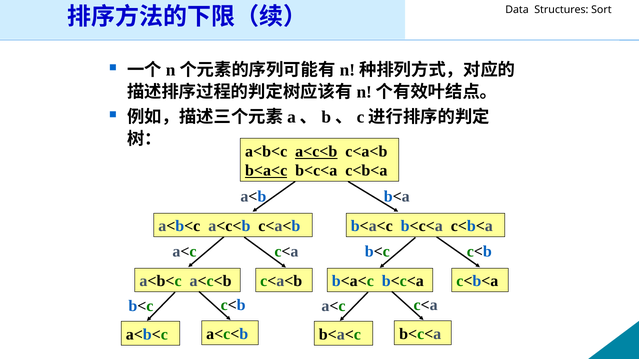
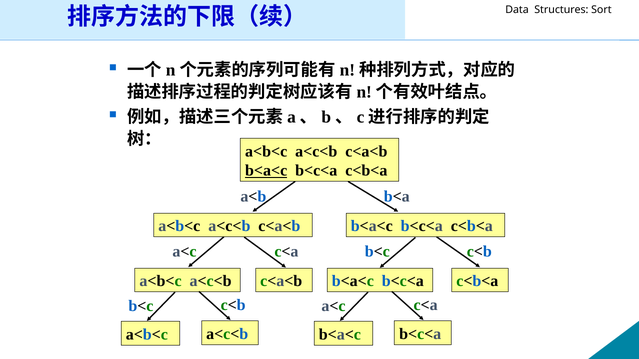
a<c<b at (316, 152) underline: present -> none
